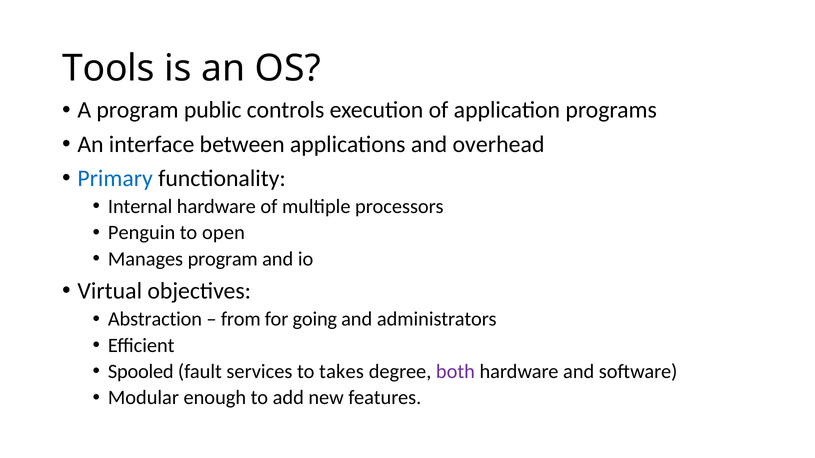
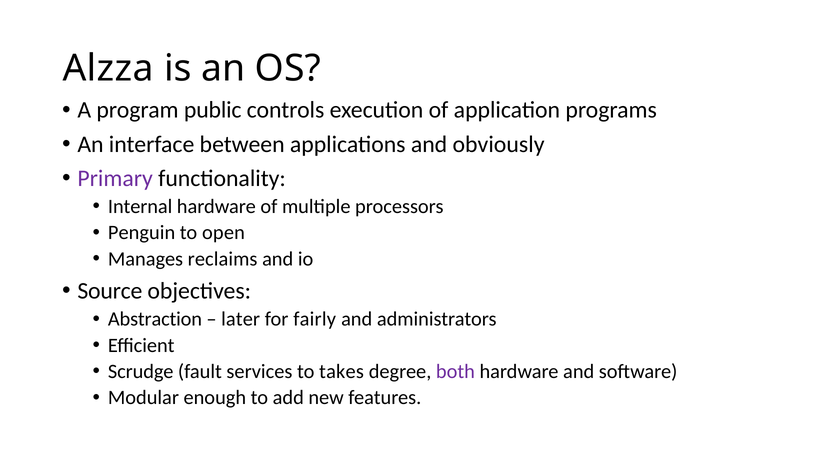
Tools: Tools -> Alzza
overhead: overhead -> obviously
Primary colour: blue -> purple
Manages program: program -> reclaims
Virtual: Virtual -> Source
from: from -> later
going: going -> fairly
Spooled: Spooled -> Scrudge
